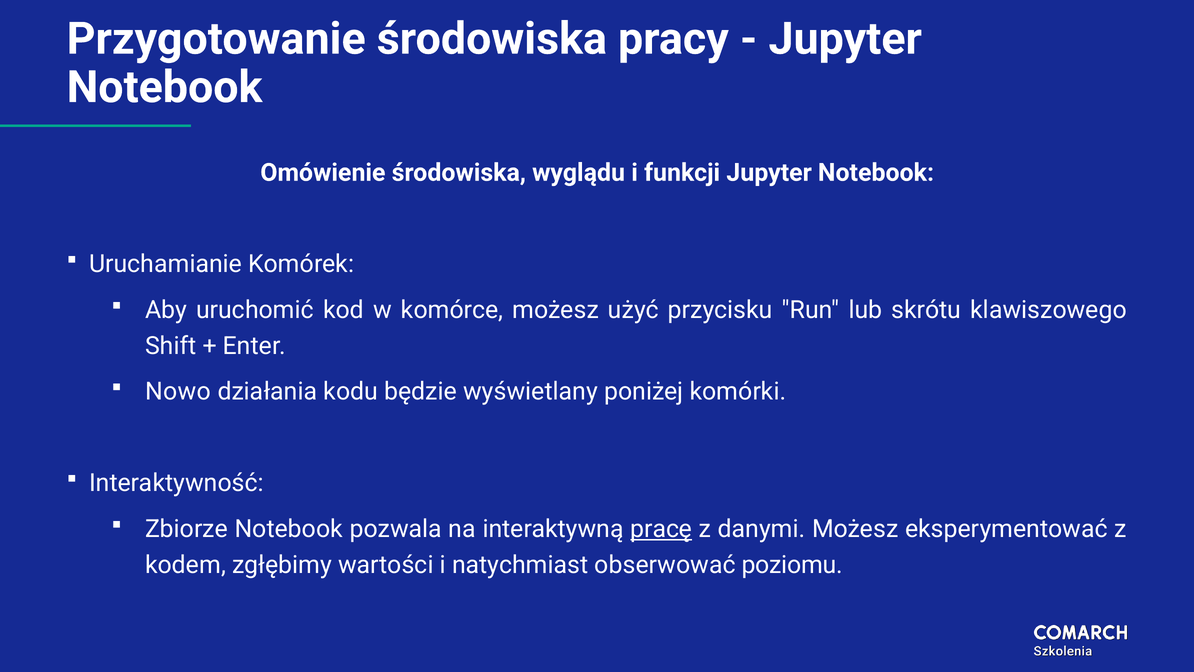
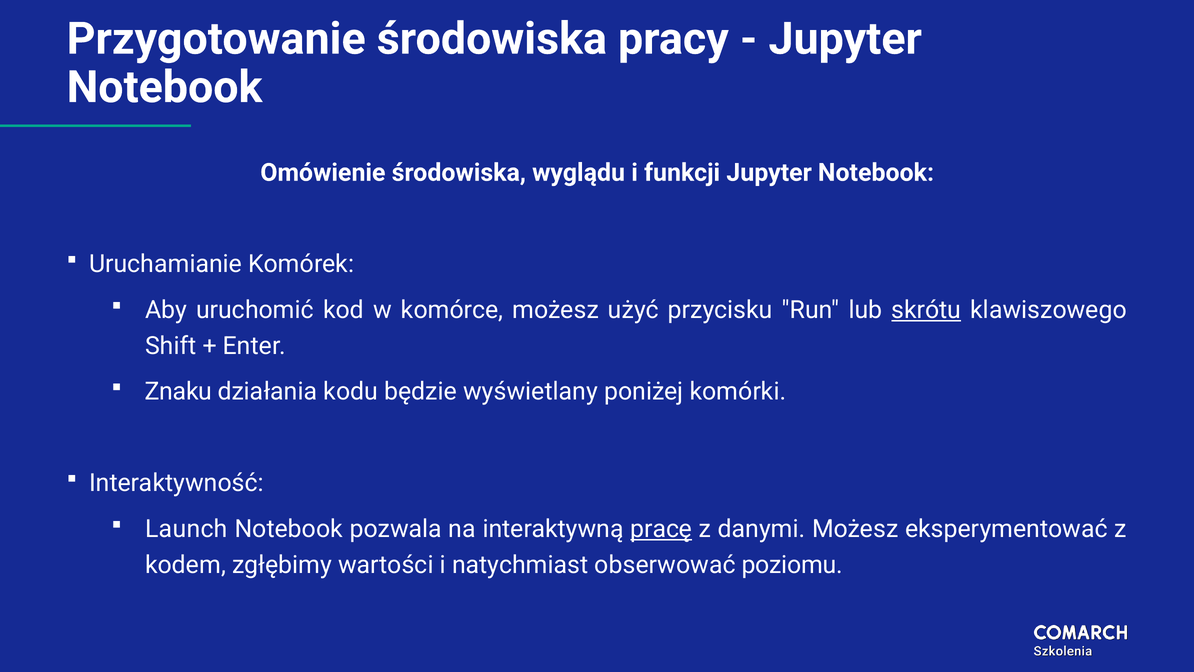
skrótu underline: none -> present
Nowo: Nowo -> Znaku
Zbiorze: Zbiorze -> Launch
